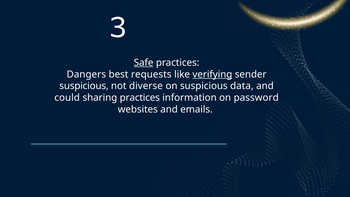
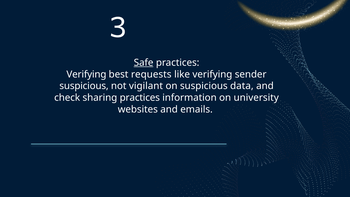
Dangers at (86, 74): Dangers -> Verifying
verifying at (212, 74) underline: present -> none
diverse: diverse -> vigilant
could: could -> check
password: password -> university
